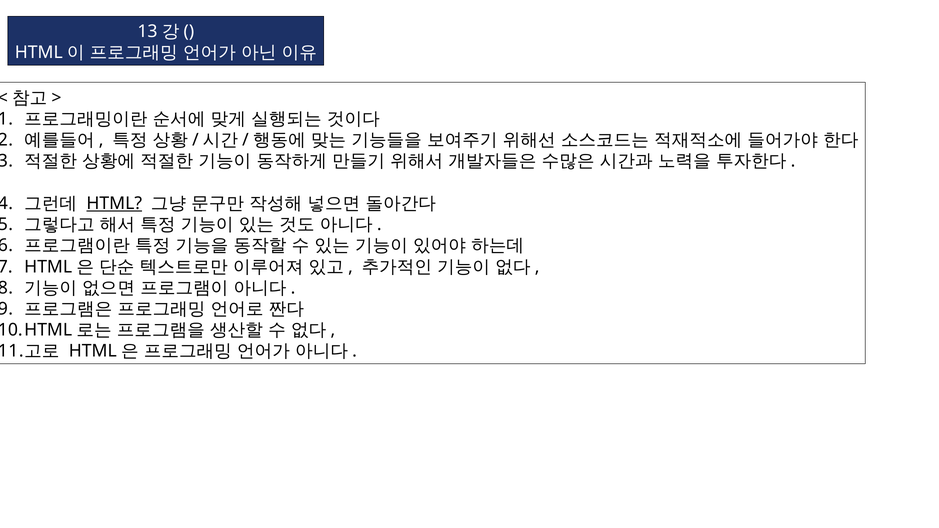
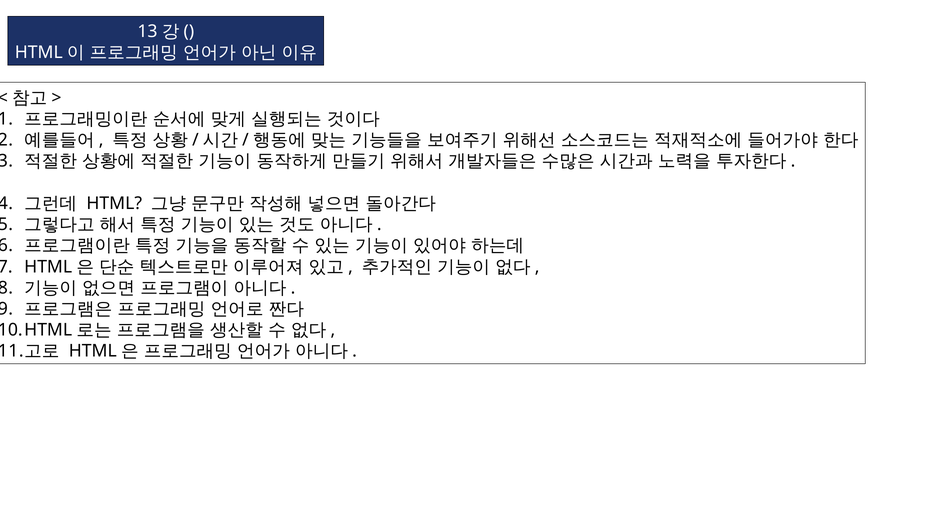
HTML underline: present -> none
